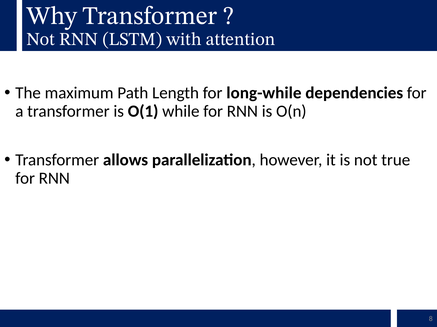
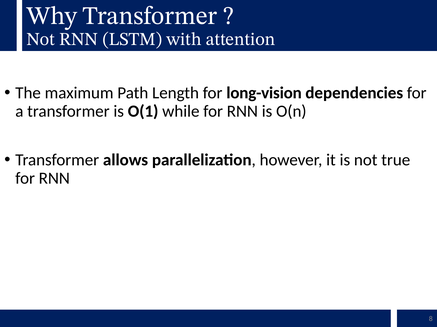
long-while: long-while -> long-vision
